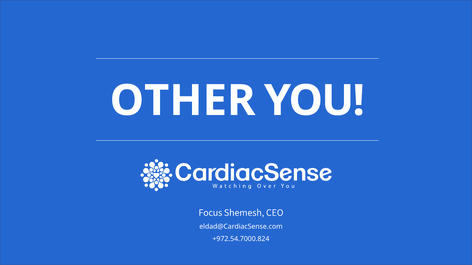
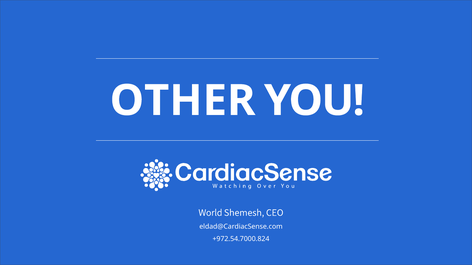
Focus: Focus -> World
